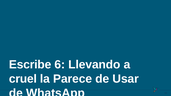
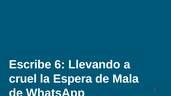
Parece: Parece -> Espera
Usar: Usar -> Mala
